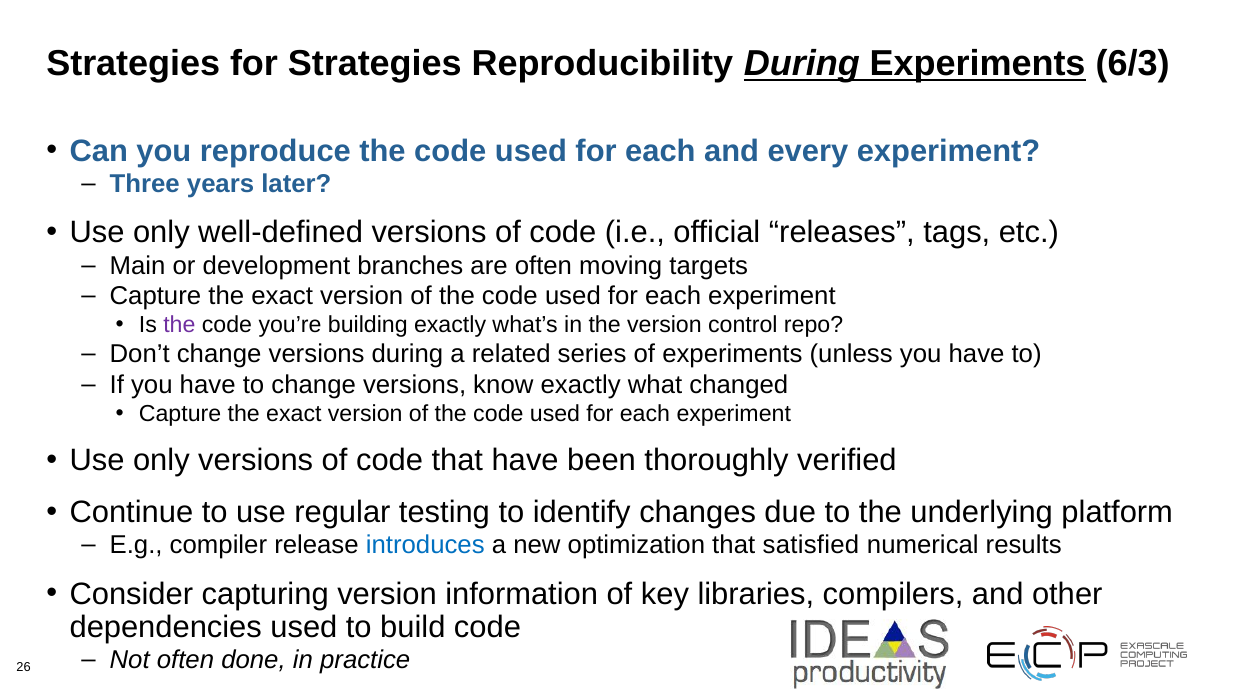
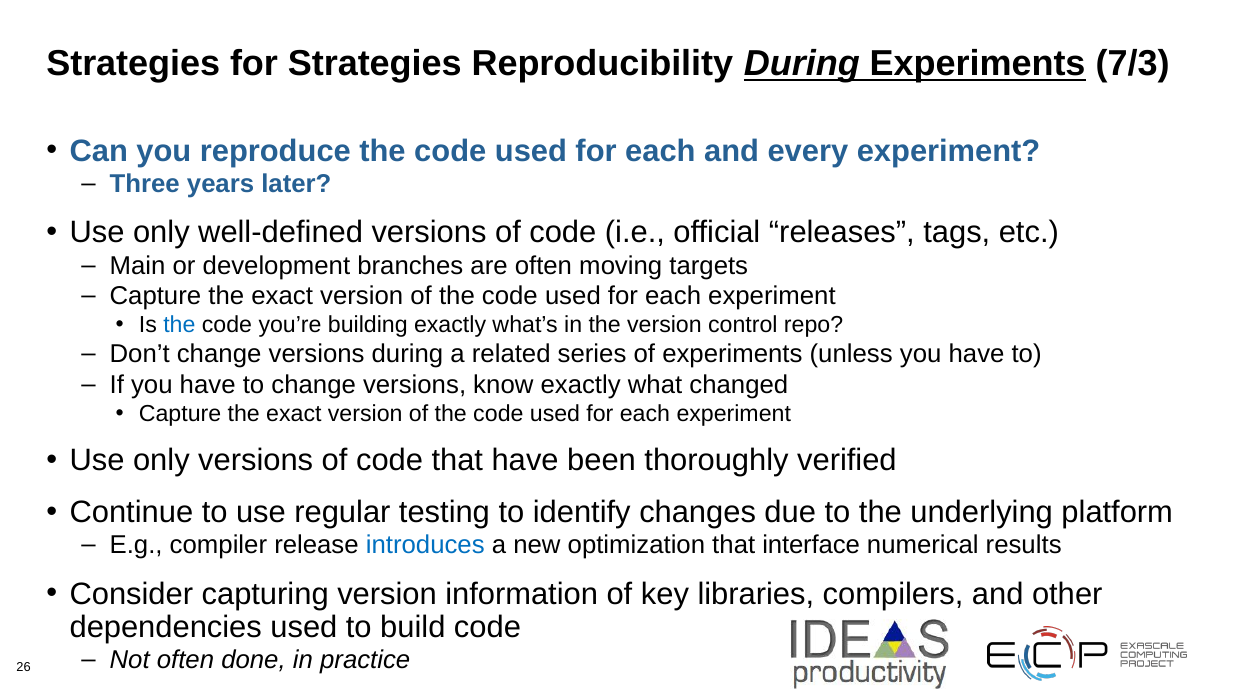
6/3: 6/3 -> 7/3
the at (179, 325) colour: purple -> blue
satisfied: satisfied -> interface
